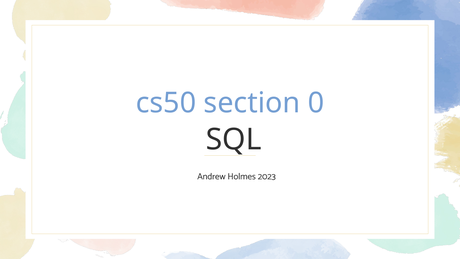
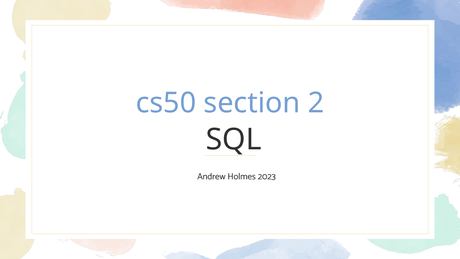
0: 0 -> 2
